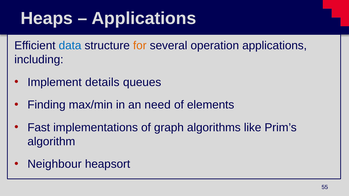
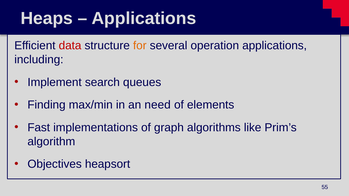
data colour: blue -> red
details: details -> search
Neighbour: Neighbour -> Objectives
